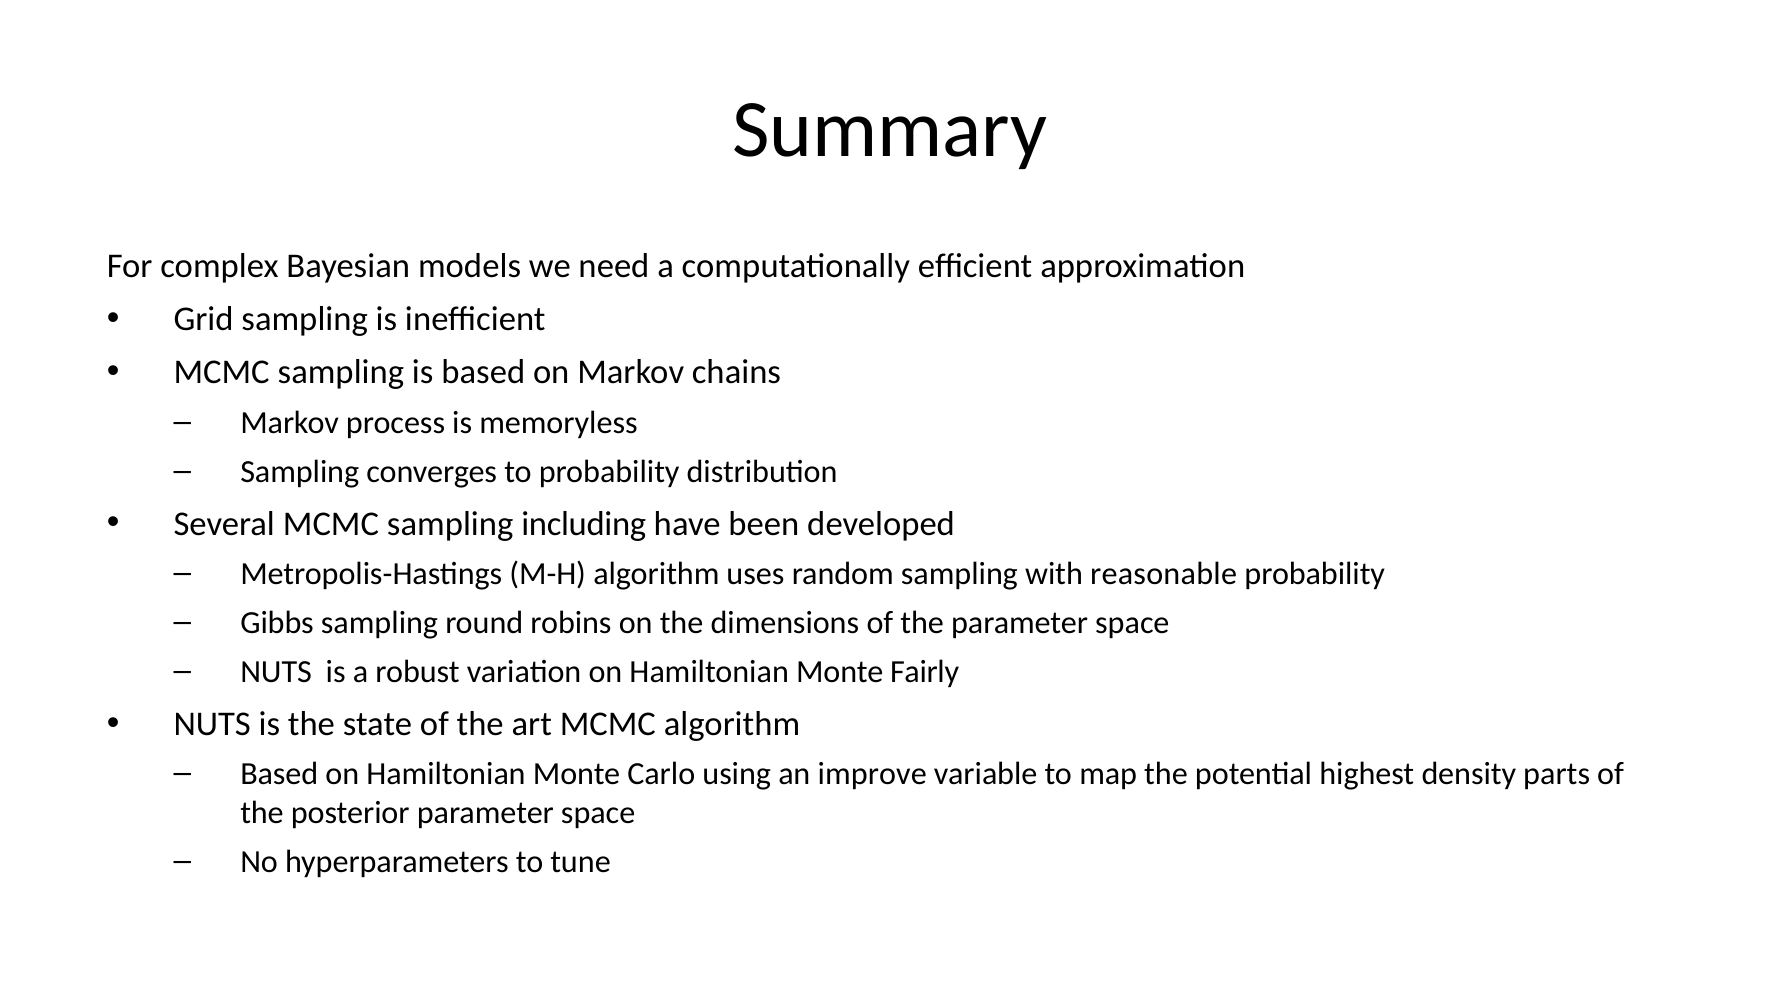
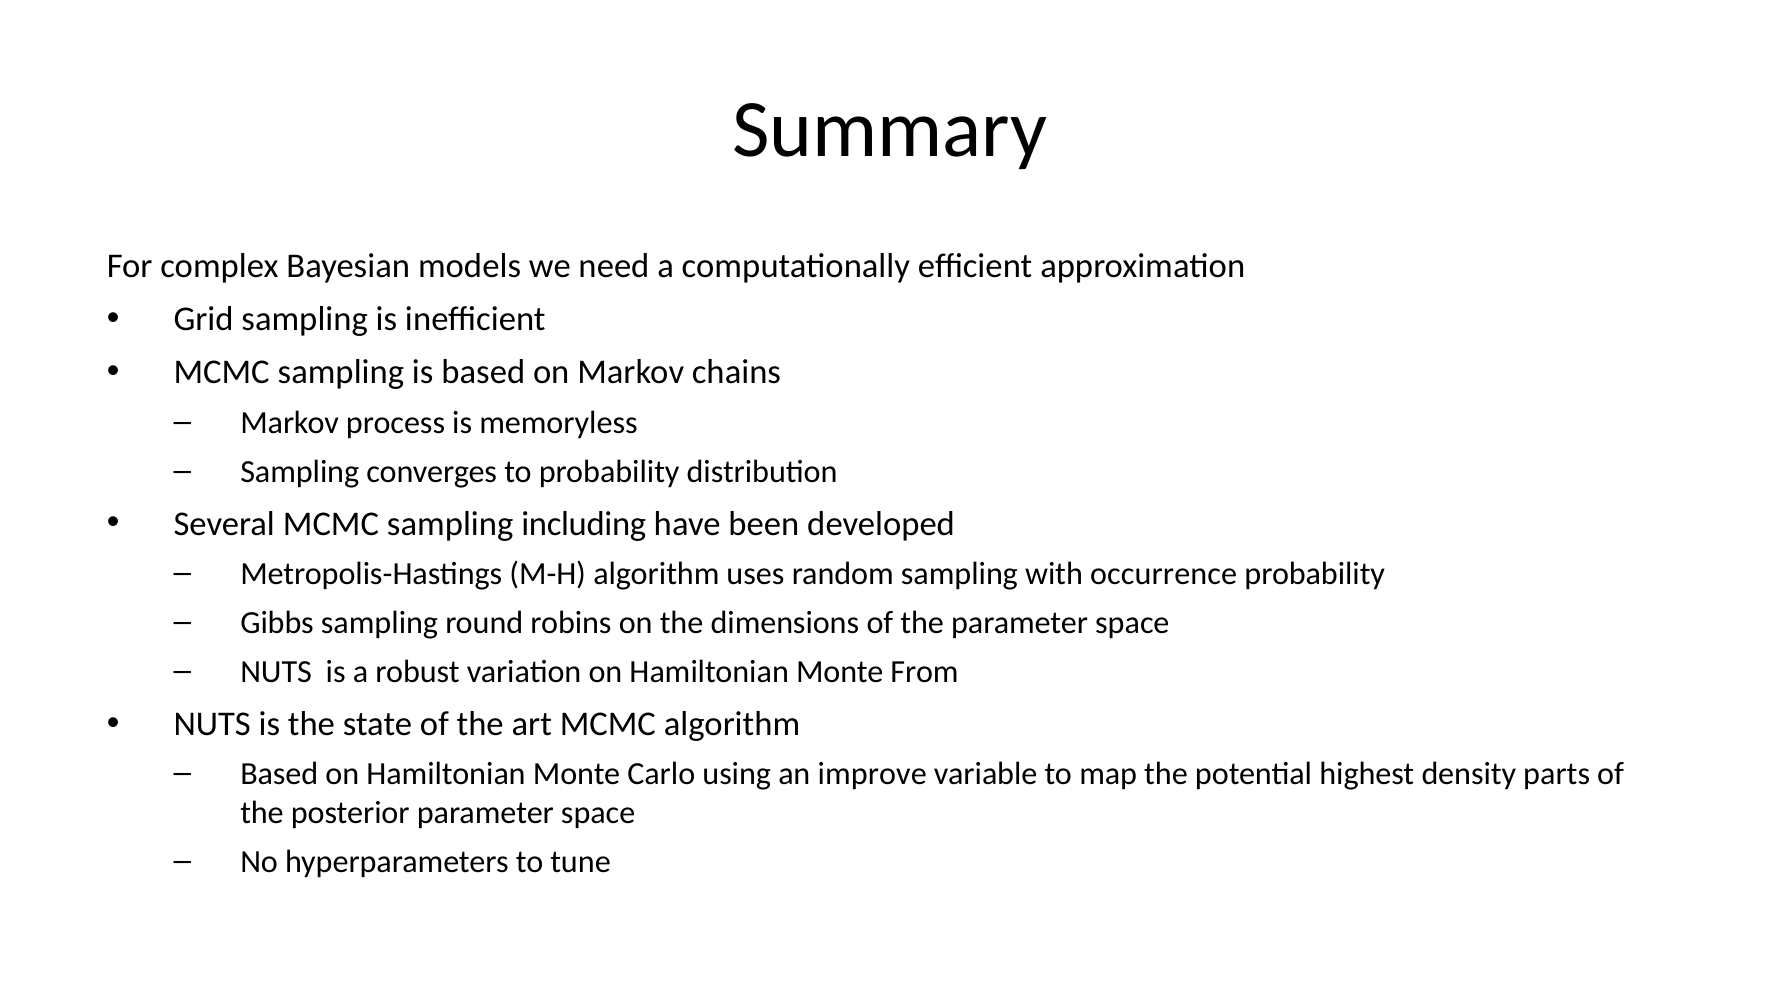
reasonable: reasonable -> occurrence
Fairly: Fairly -> From
